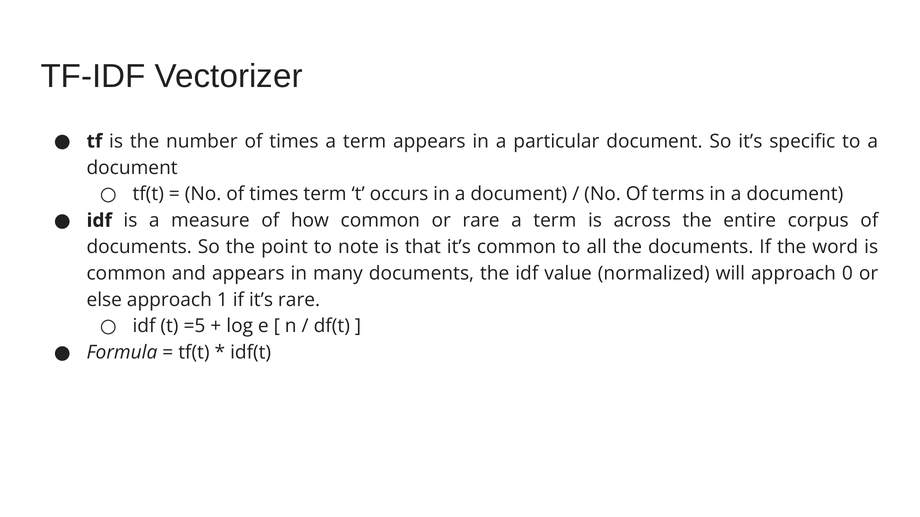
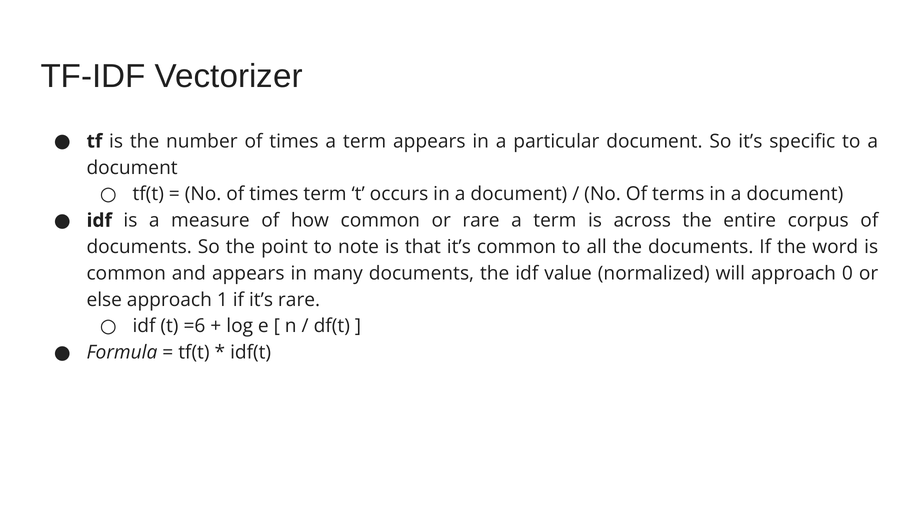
=5: =5 -> =6
